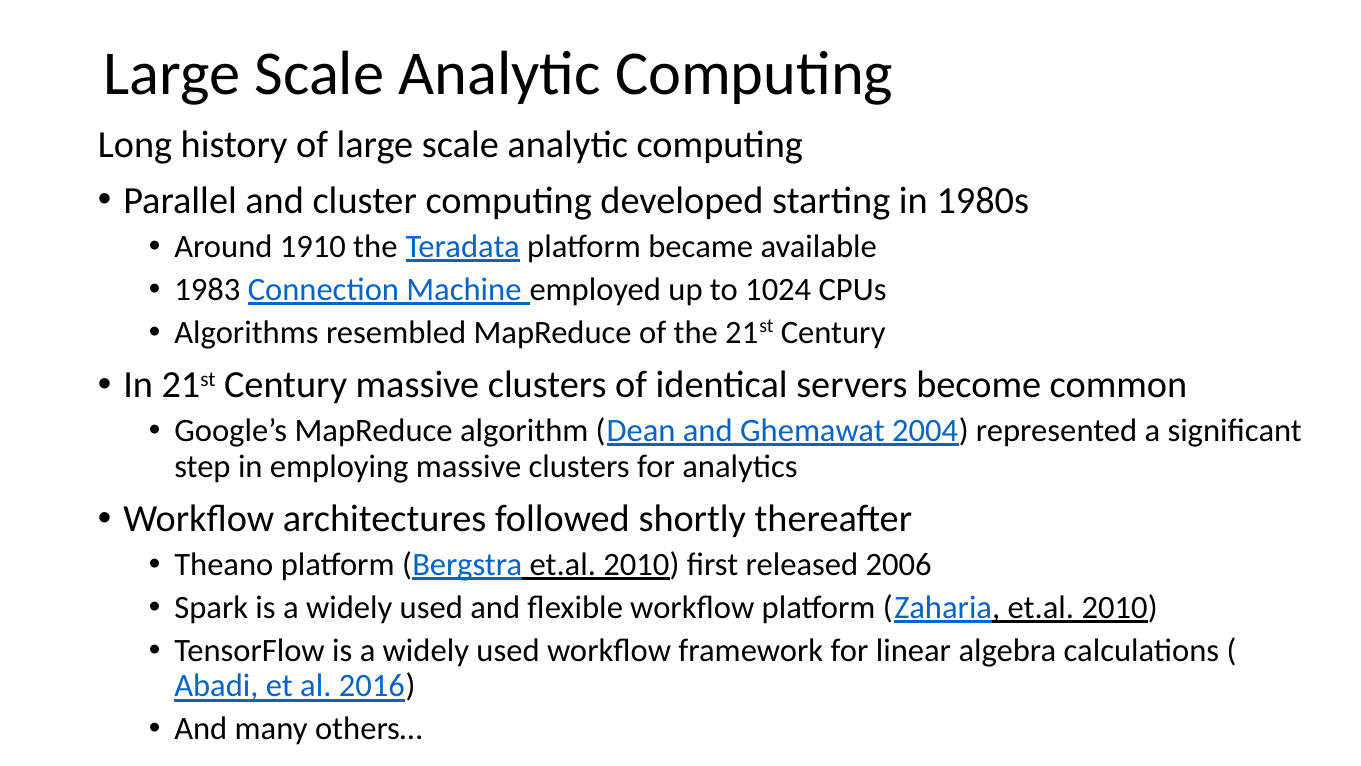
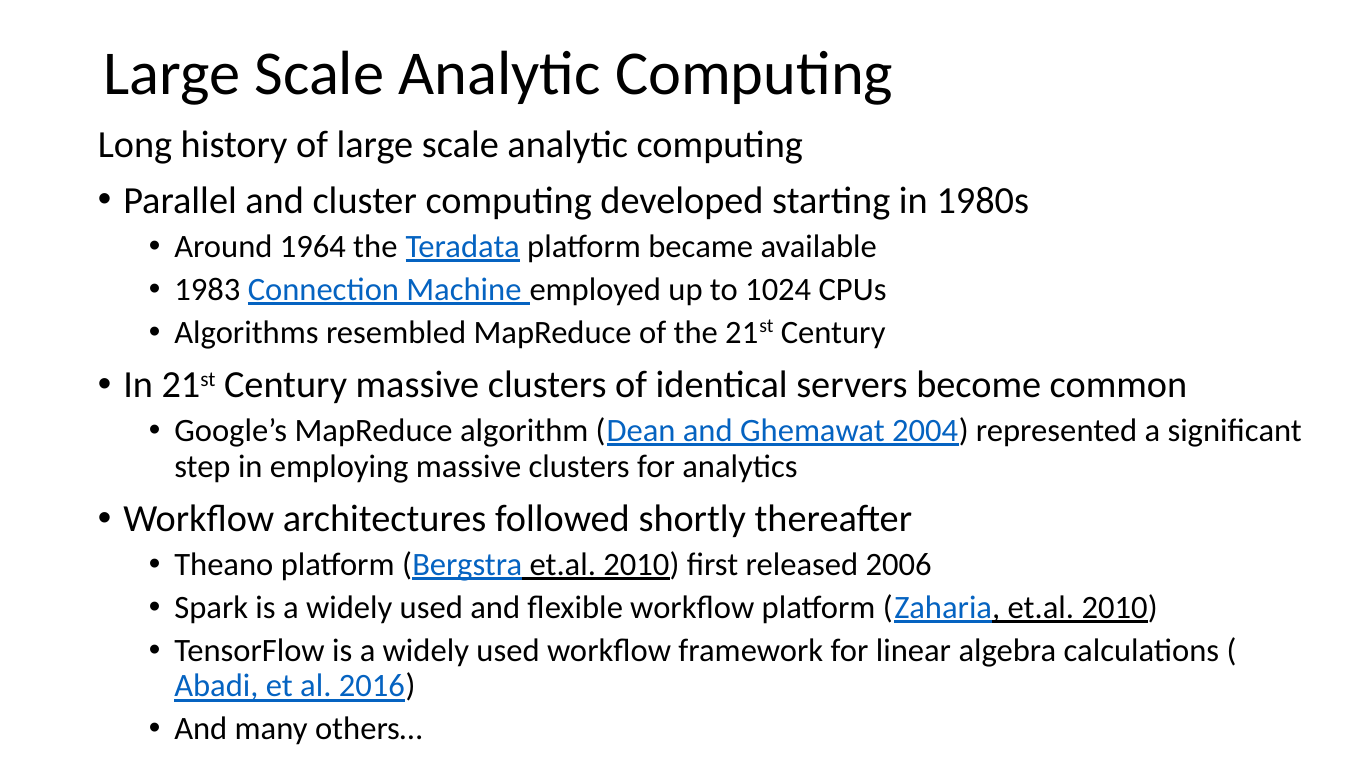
1910: 1910 -> 1964
